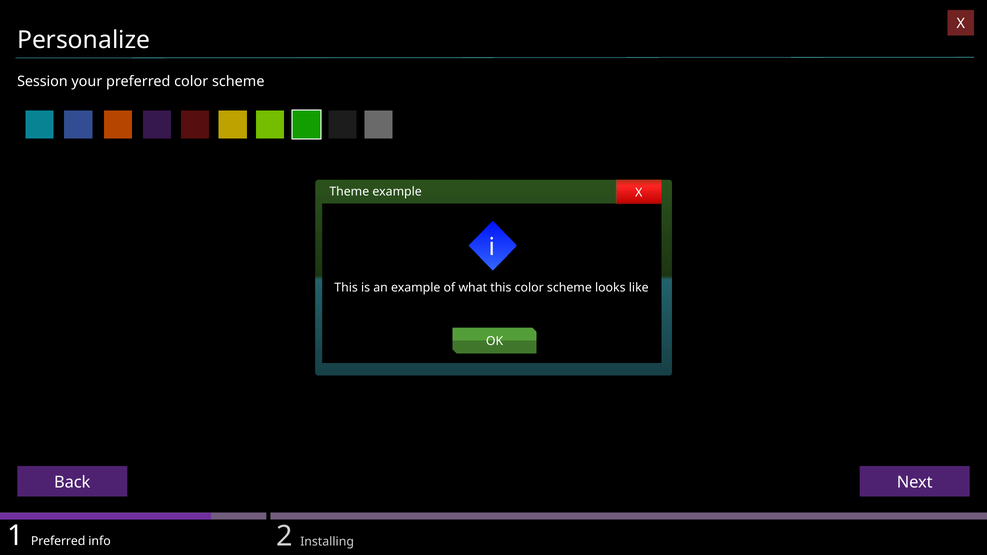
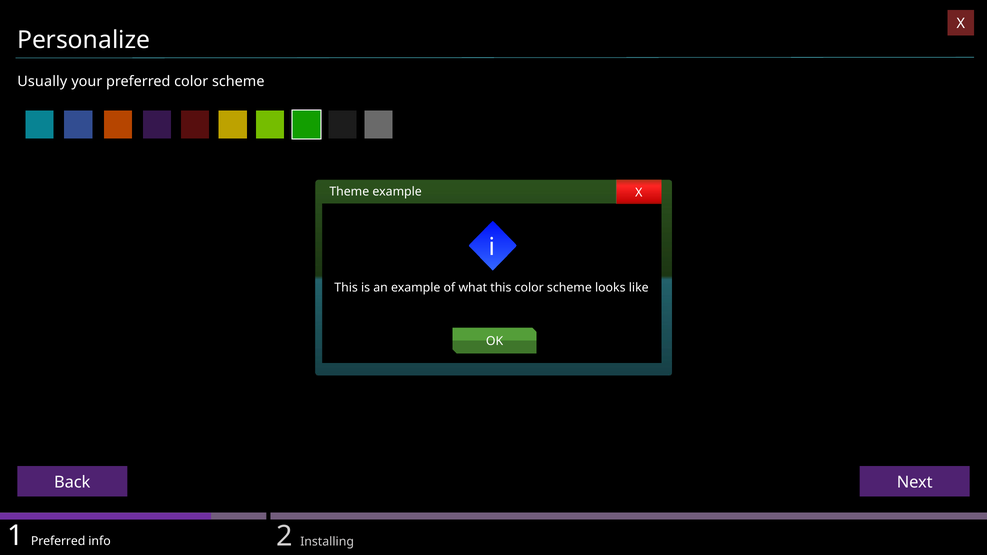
Session: Session -> Usually
